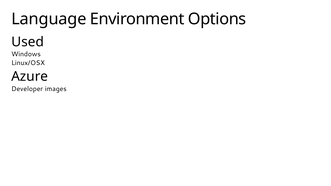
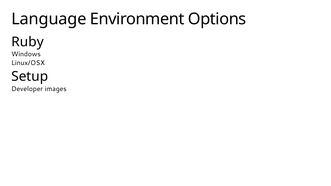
Used: Used -> Ruby
Azure: Azure -> Setup
